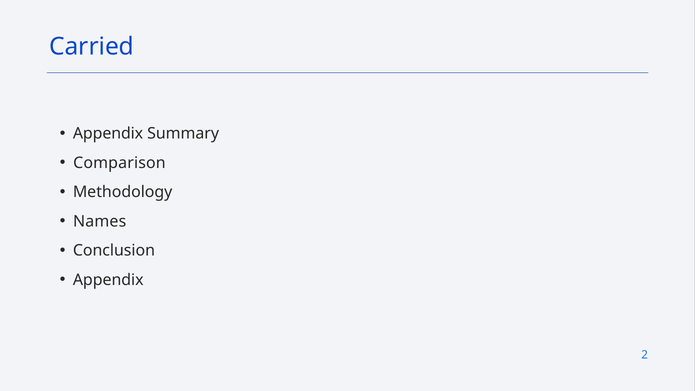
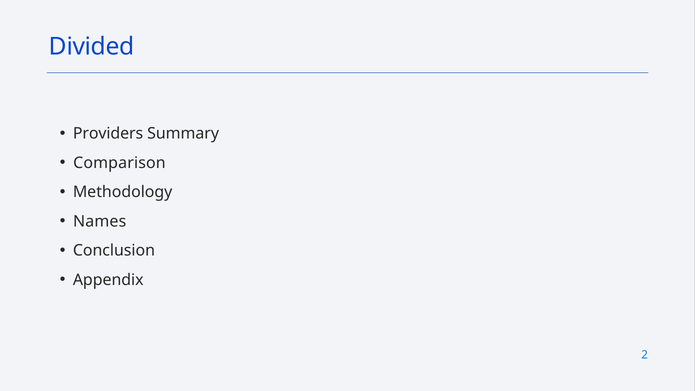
Carried: Carried -> Divided
Appendix at (108, 134): Appendix -> Providers
